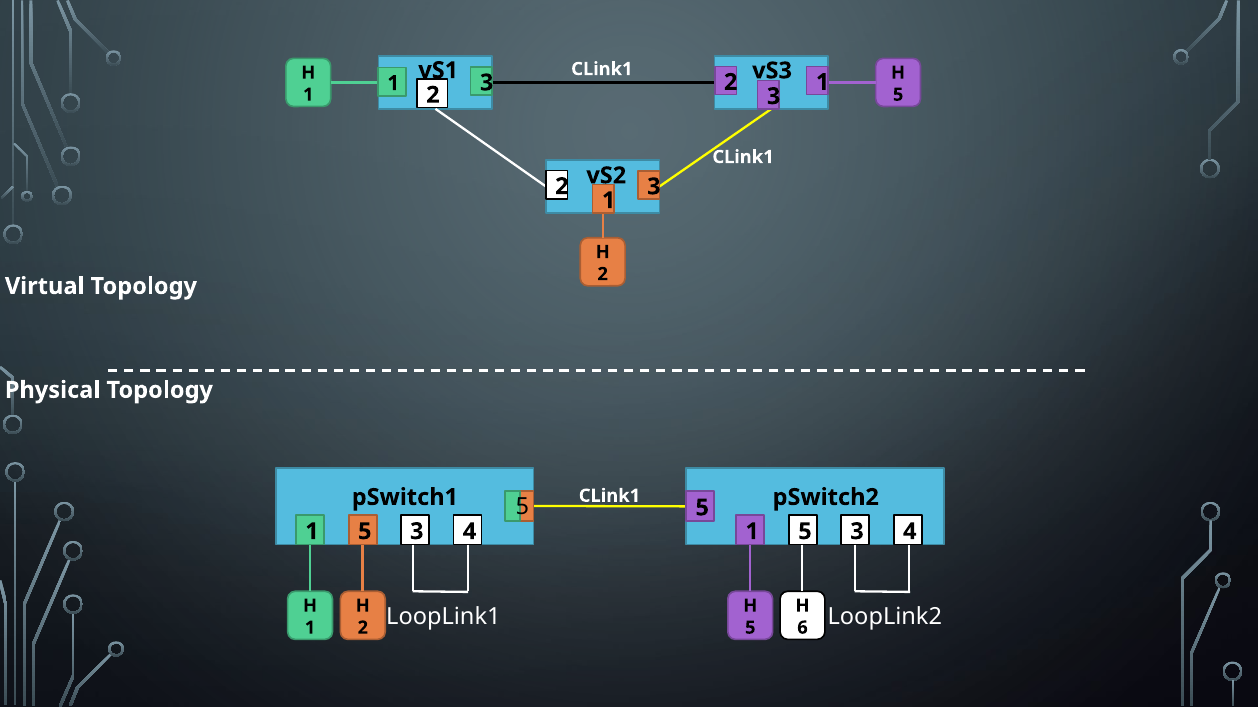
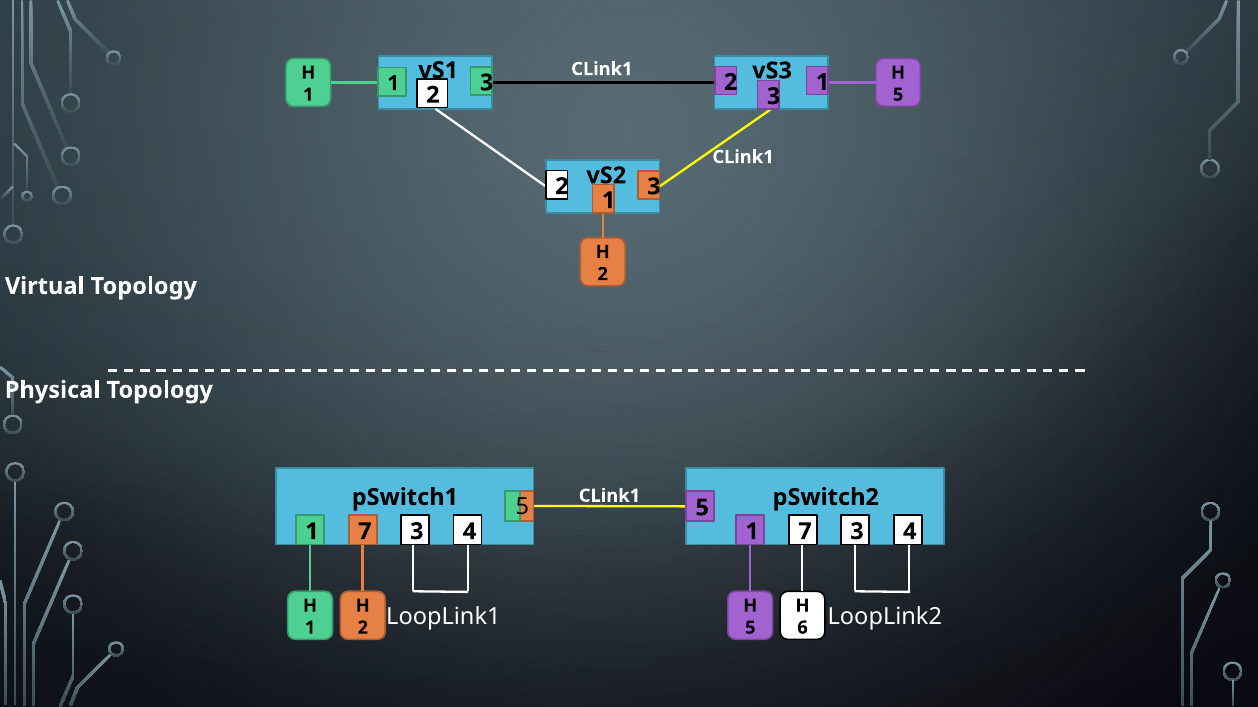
5 at (365, 532): 5 -> 7
4 1 5: 5 -> 7
